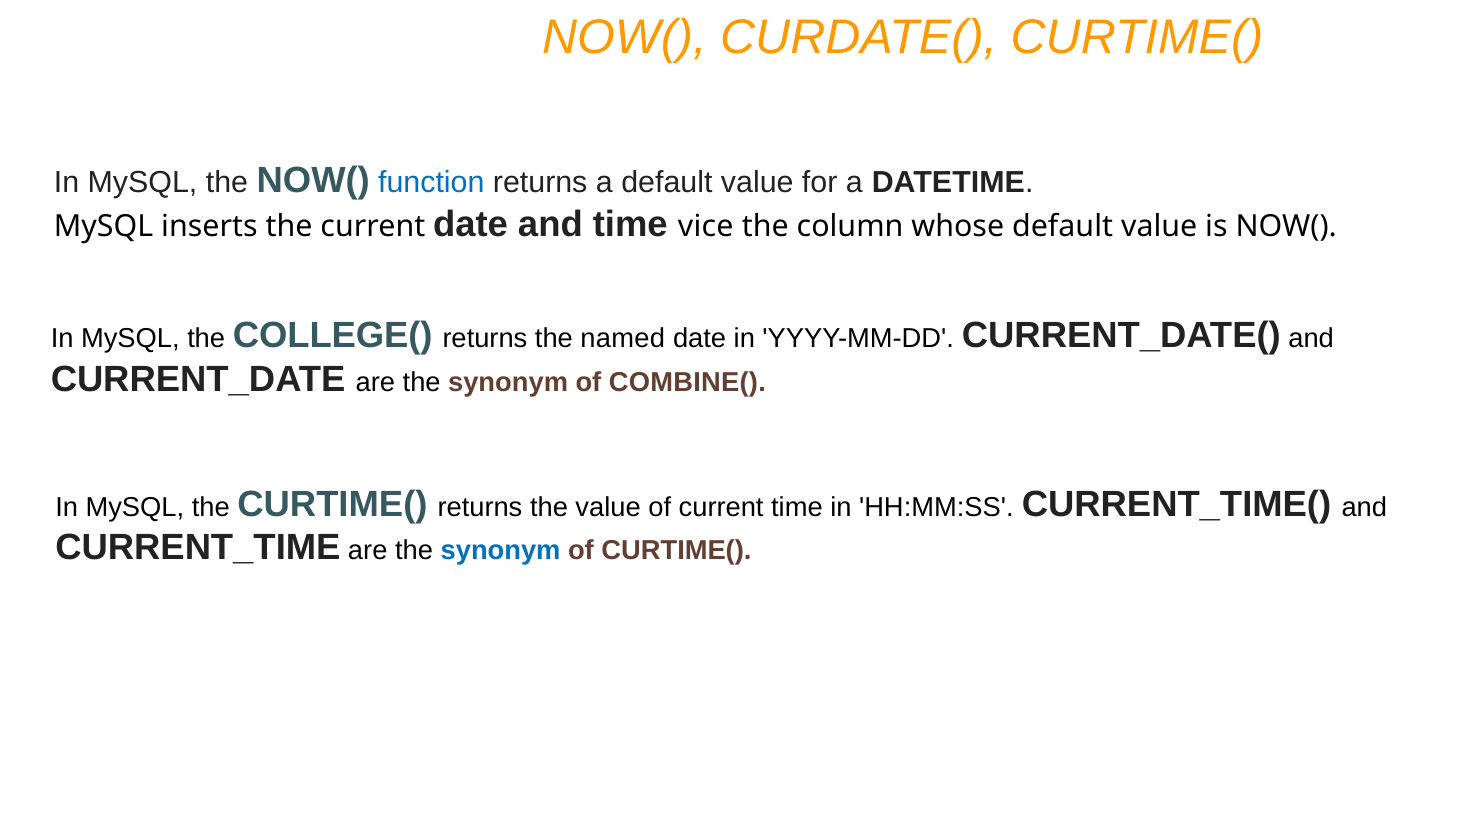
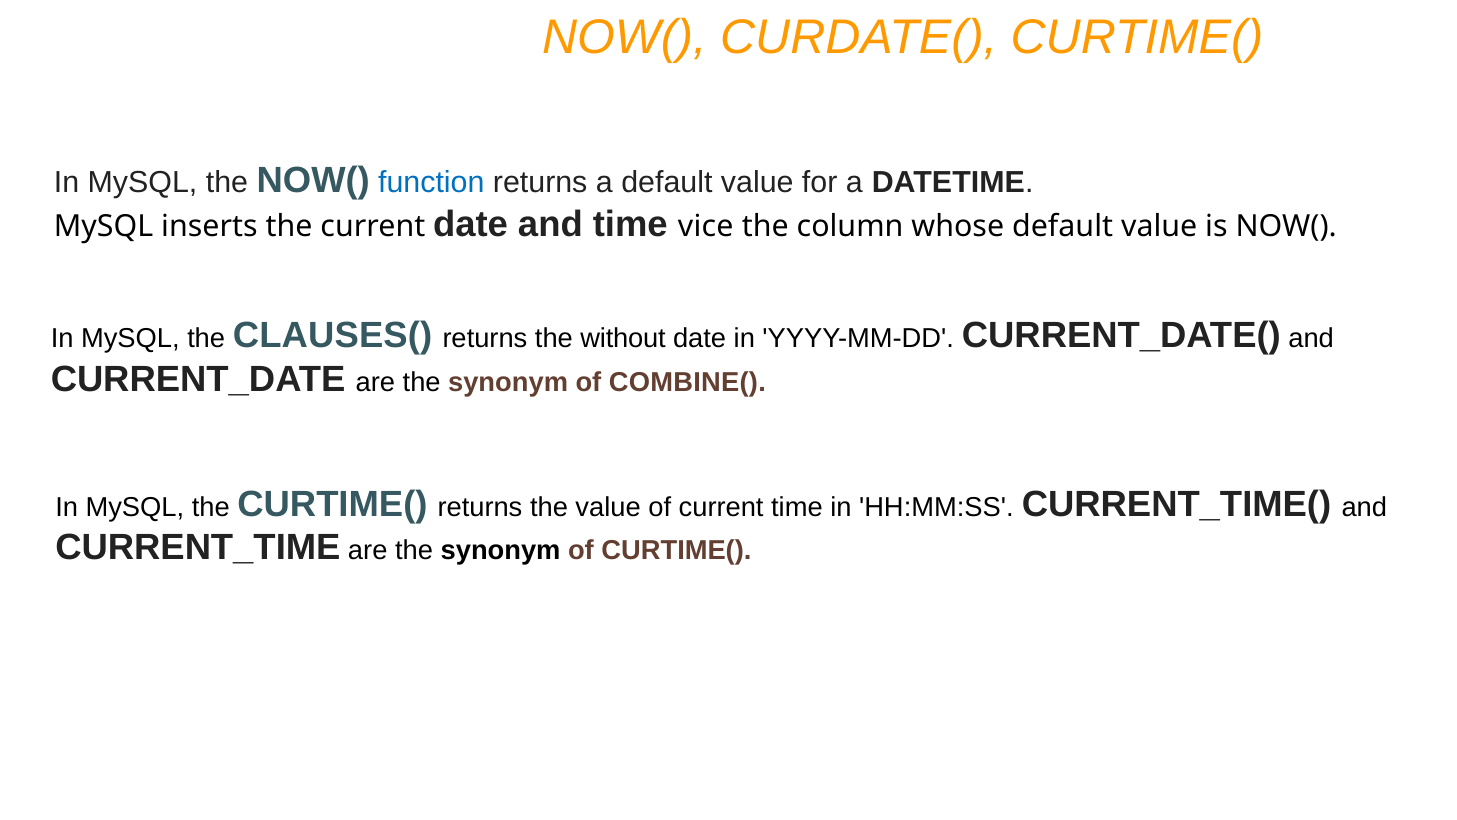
COLLEGE(: COLLEGE( -> CLAUSES(
named: named -> without
synonym at (501, 550) colour: blue -> black
